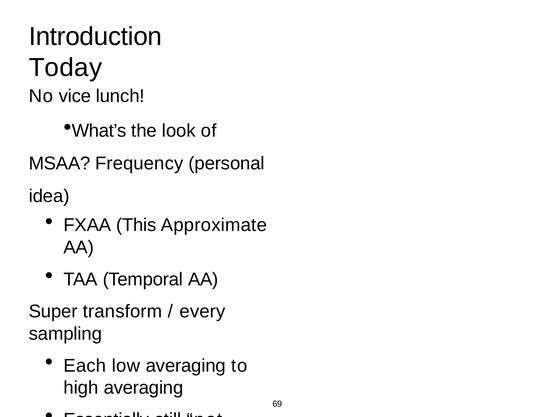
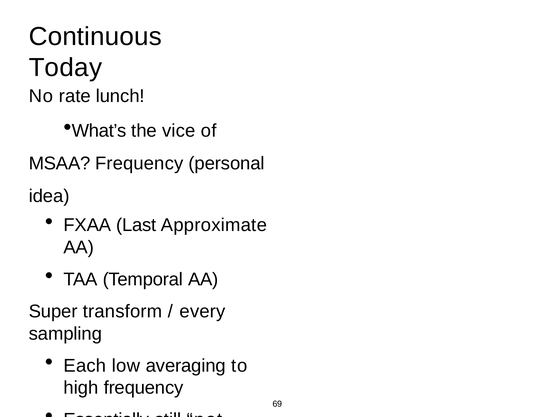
Introduction: Introduction -> Continuous
vice: vice -> rate
look: look -> vice
This: This -> Last
high averaging: averaging -> frequency
